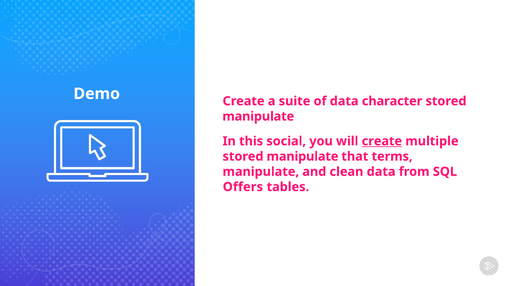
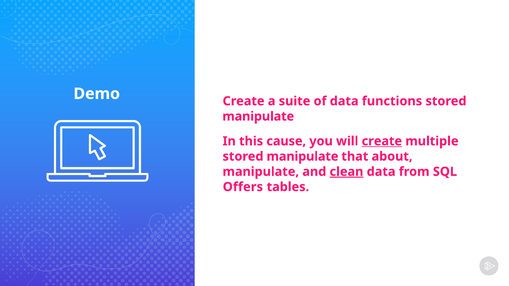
character: character -> functions
social: social -> cause
terms: terms -> about
clean underline: none -> present
